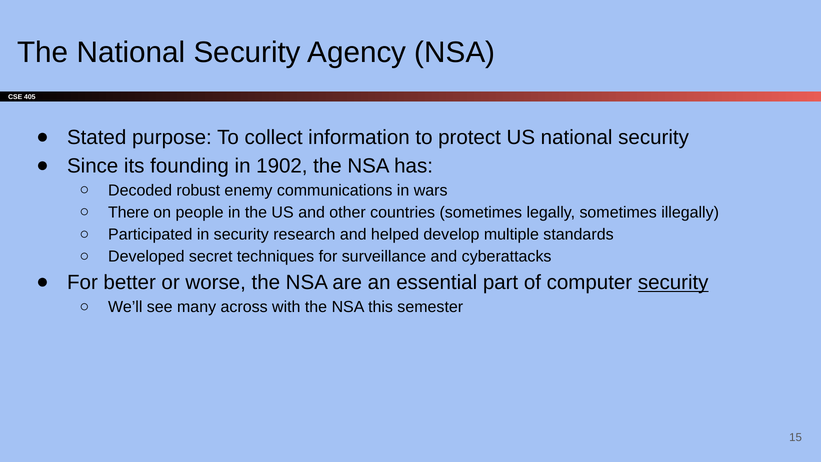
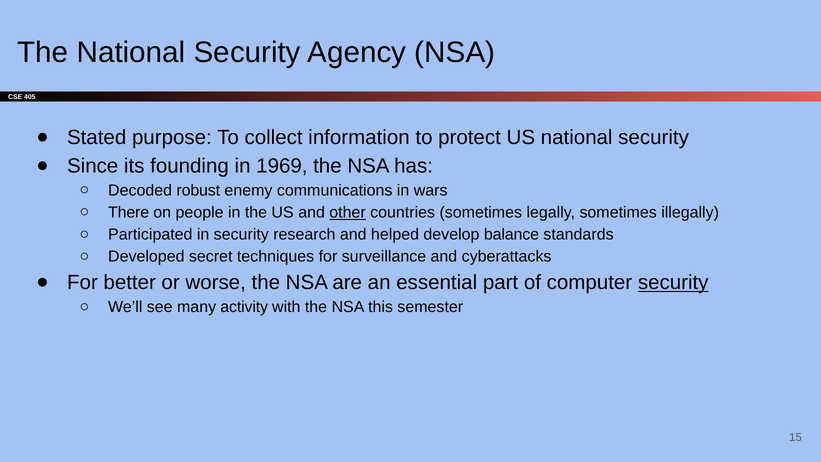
1902: 1902 -> 1969
other underline: none -> present
multiple: multiple -> balance
across: across -> activity
